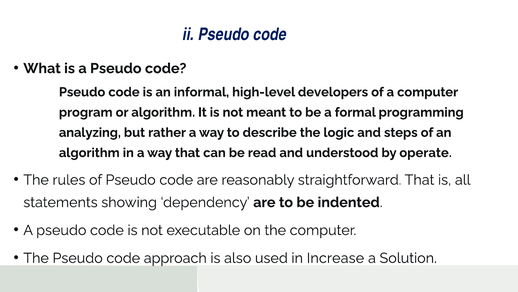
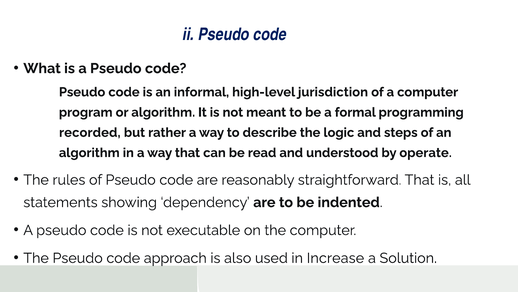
developers: developers -> jurisdiction
analyzing: analyzing -> recorded
